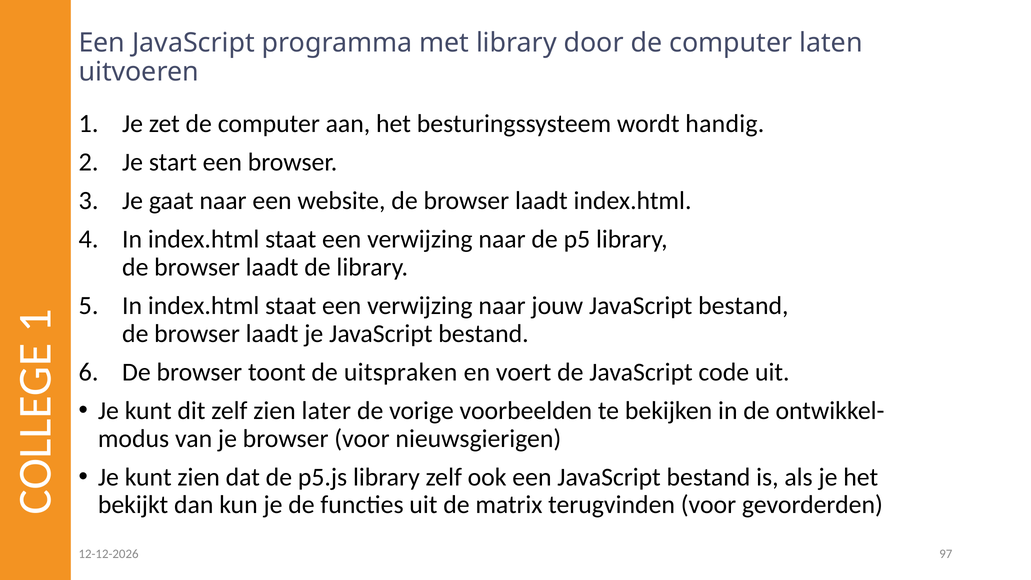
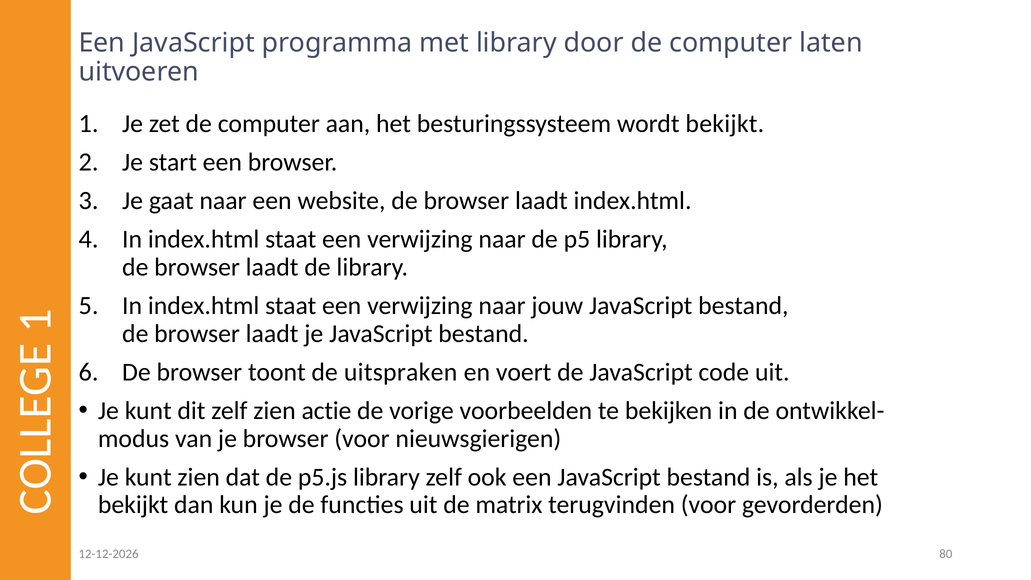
wordt handig: handig -> bekijkt
later: later -> actie
97: 97 -> 80
